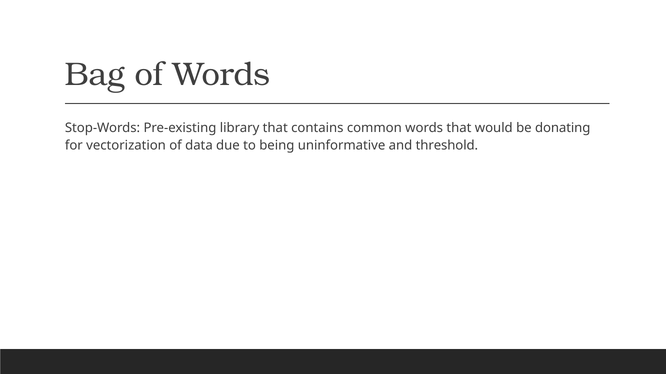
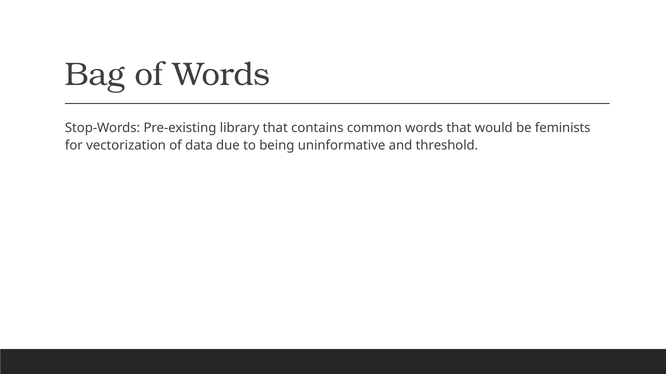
donating: donating -> feminists
